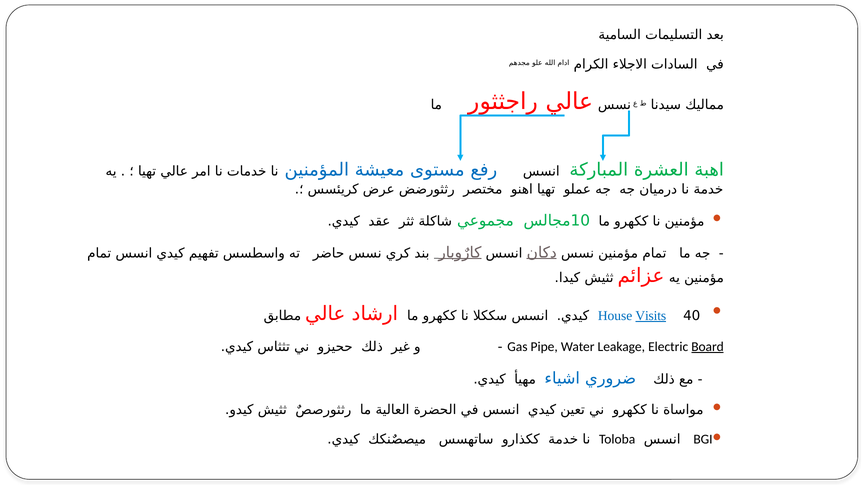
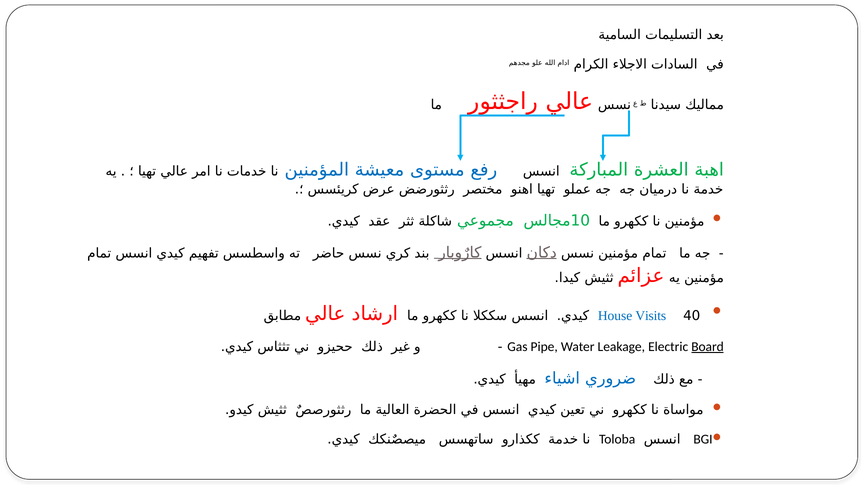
Visits underline: present -> none
